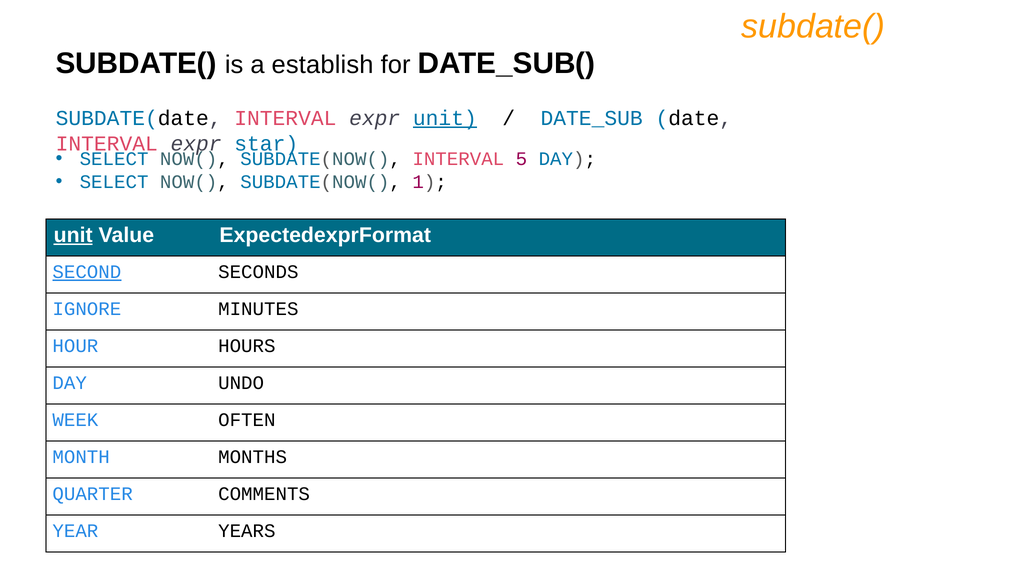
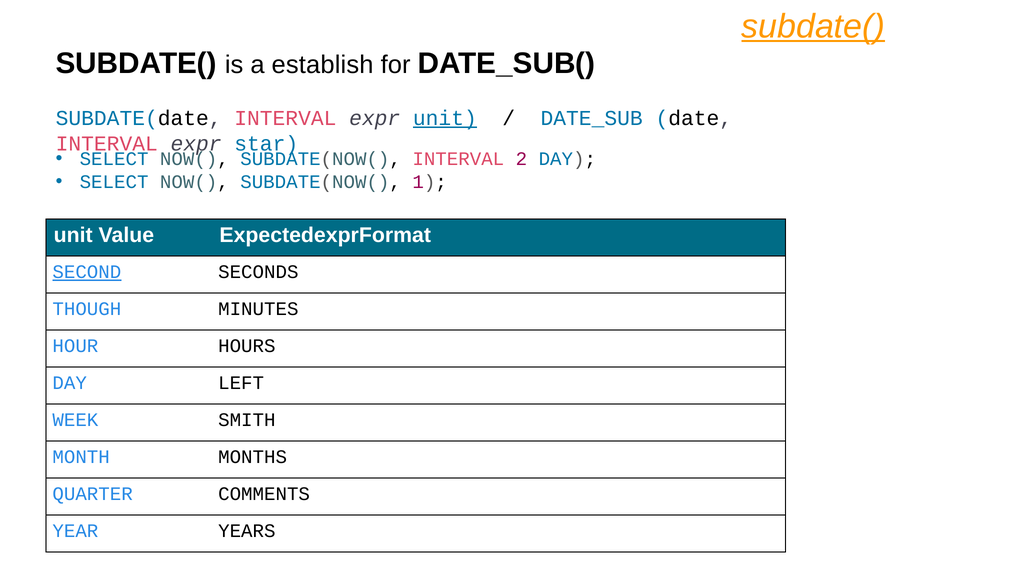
subdate( at (813, 27) underline: none -> present
5: 5 -> 2
unit at (73, 235) underline: present -> none
IGNORE: IGNORE -> THOUGH
UNDO: UNDO -> LEFT
OFTEN: OFTEN -> SMITH
